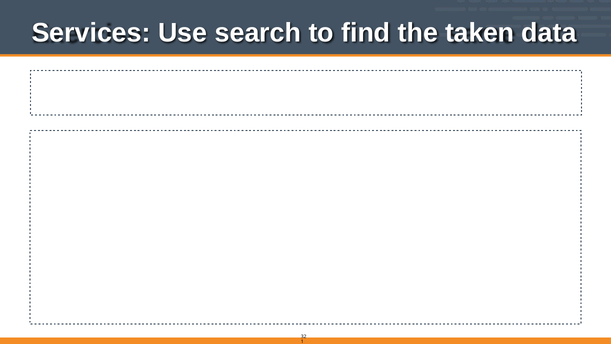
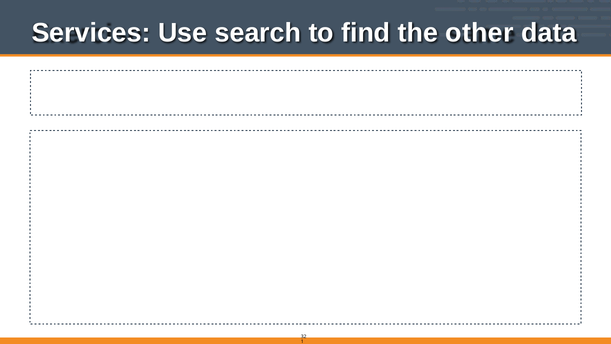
taken: taken -> other
